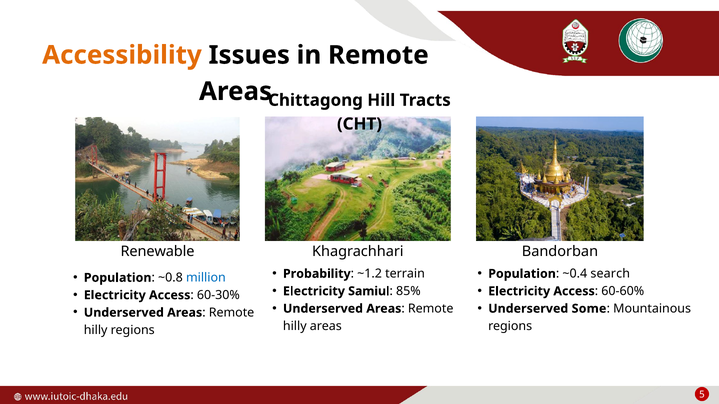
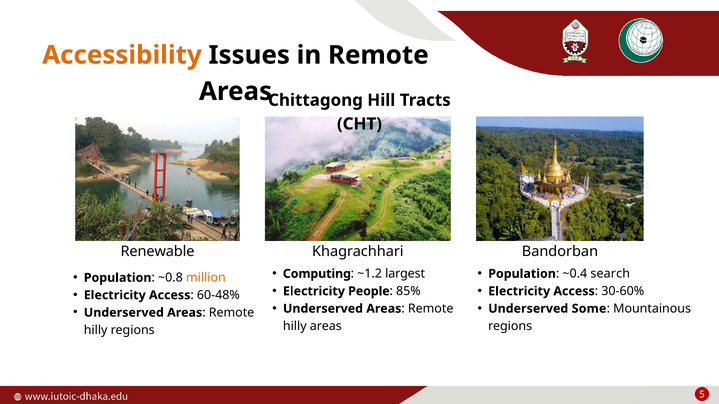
Probability: Probability -> Computing
terrain: terrain -> largest
million colour: blue -> orange
Samiul: Samiul -> People
60-60%: 60-60% -> 30-60%
60-30%: 60-30% -> 60-48%
